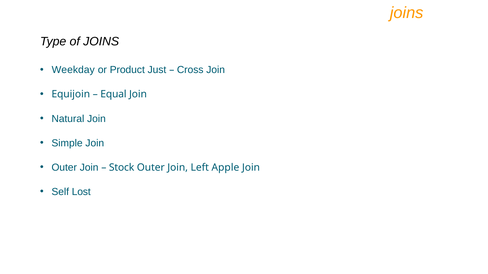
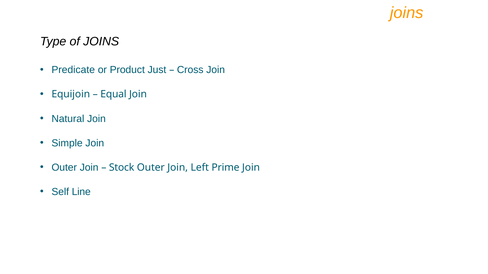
Weekday: Weekday -> Predicate
Apple: Apple -> Prime
Lost: Lost -> Line
